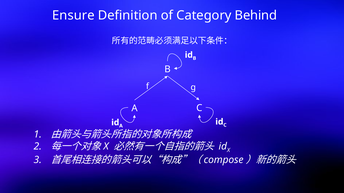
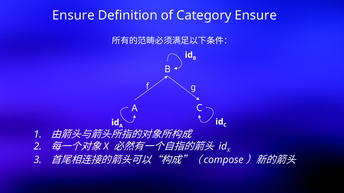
Category Behind: Behind -> Ensure
